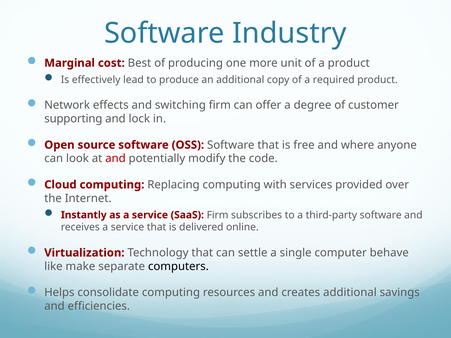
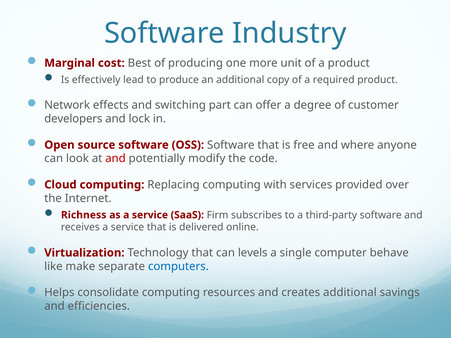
switching firm: firm -> part
supporting: supporting -> developers
Instantly: Instantly -> Richness
settle: settle -> levels
computers colour: black -> blue
